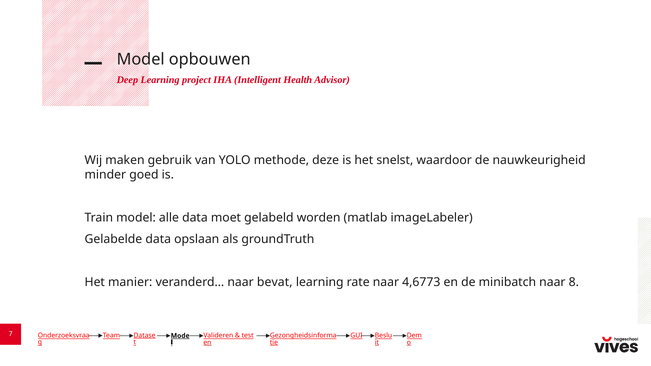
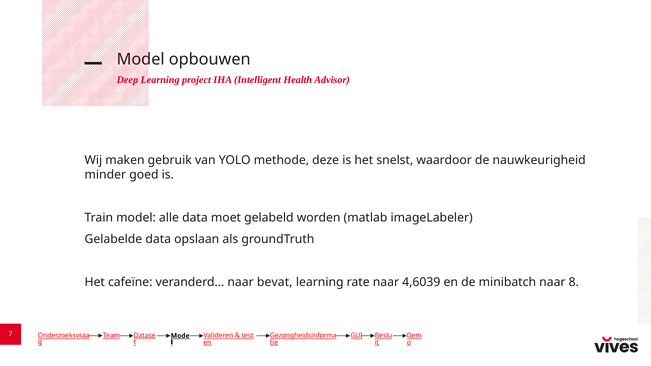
manier: manier -> cafeïne
4,6773: 4,6773 -> 4,6039
